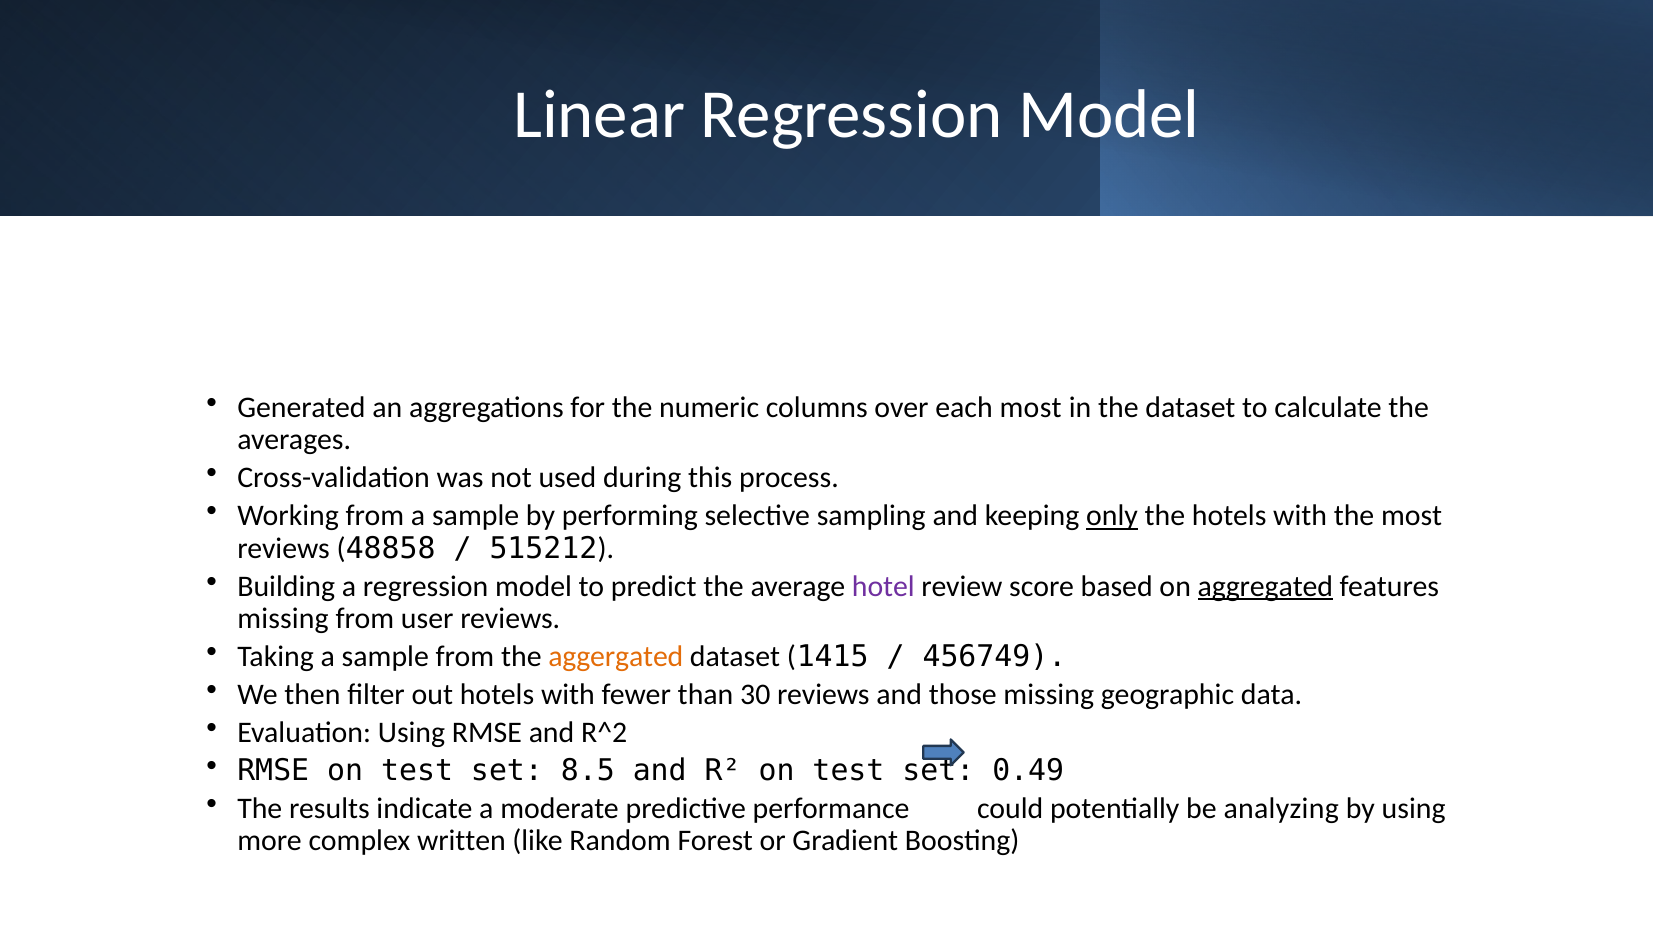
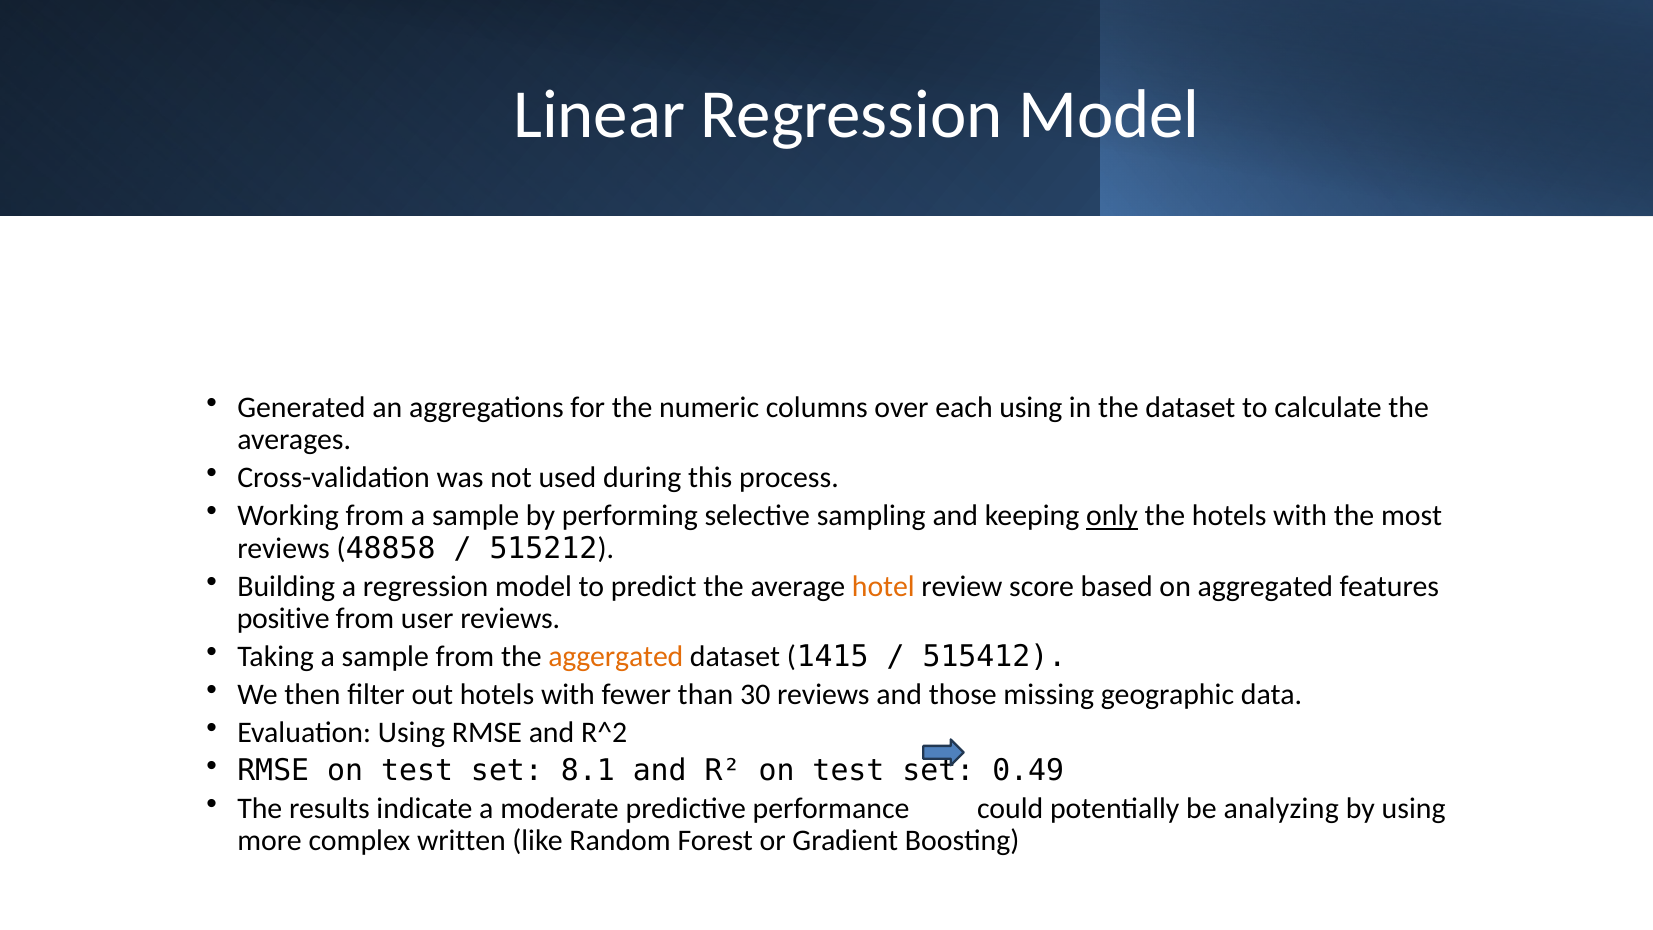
each most: most -> using
hotel colour: purple -> orange
aggregated underline: present -> none
missing at (283, 618): missing -> positive
456749: 456749 -> 515412
8.5: 8.5 -> 8.1
